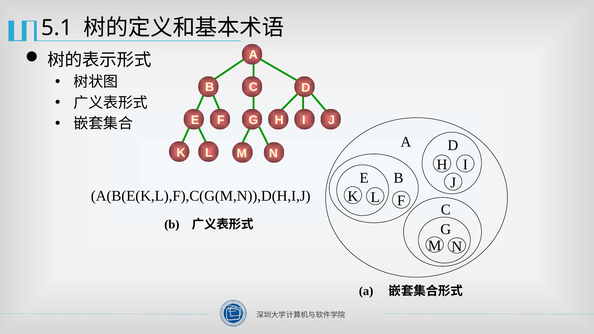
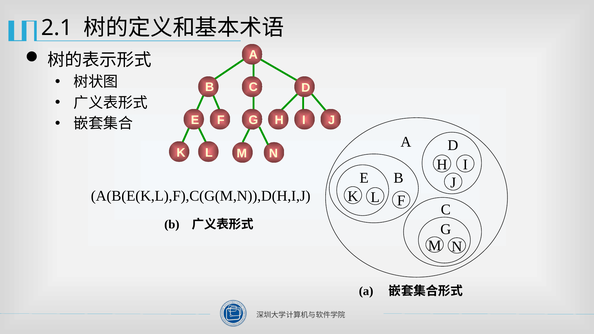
5.1: 5.1 -> 2.1
